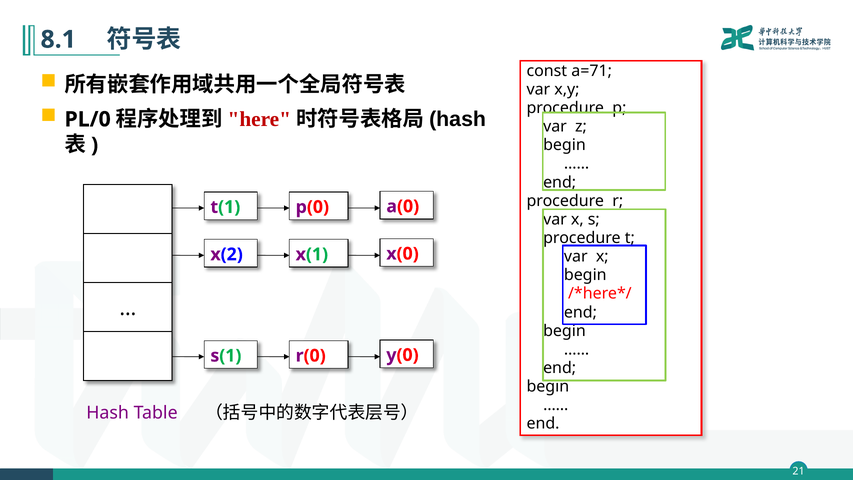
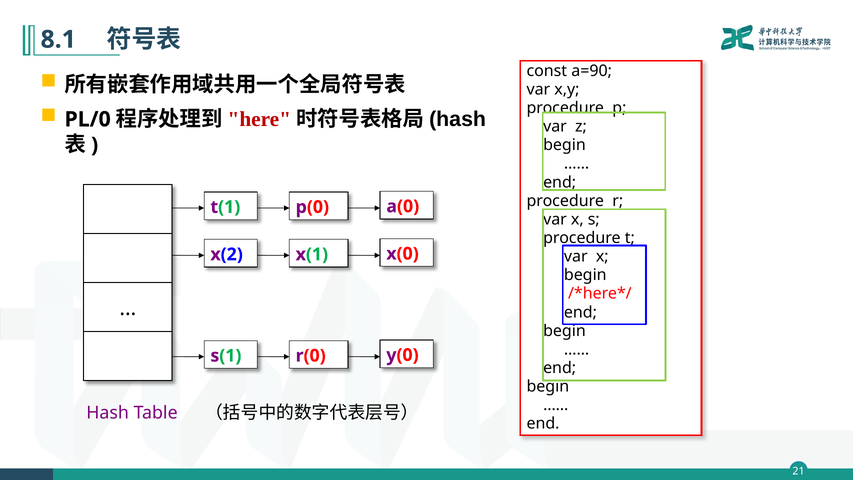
a=71: a=71 -> a=90
